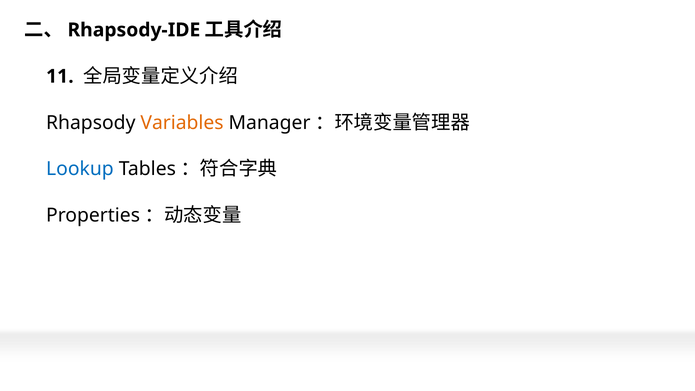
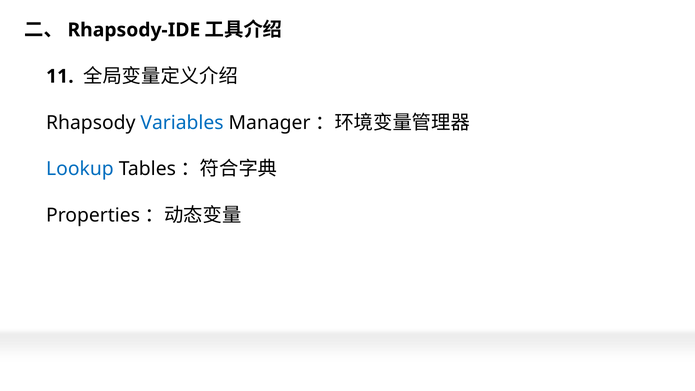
Variables colour: orange -> blue
